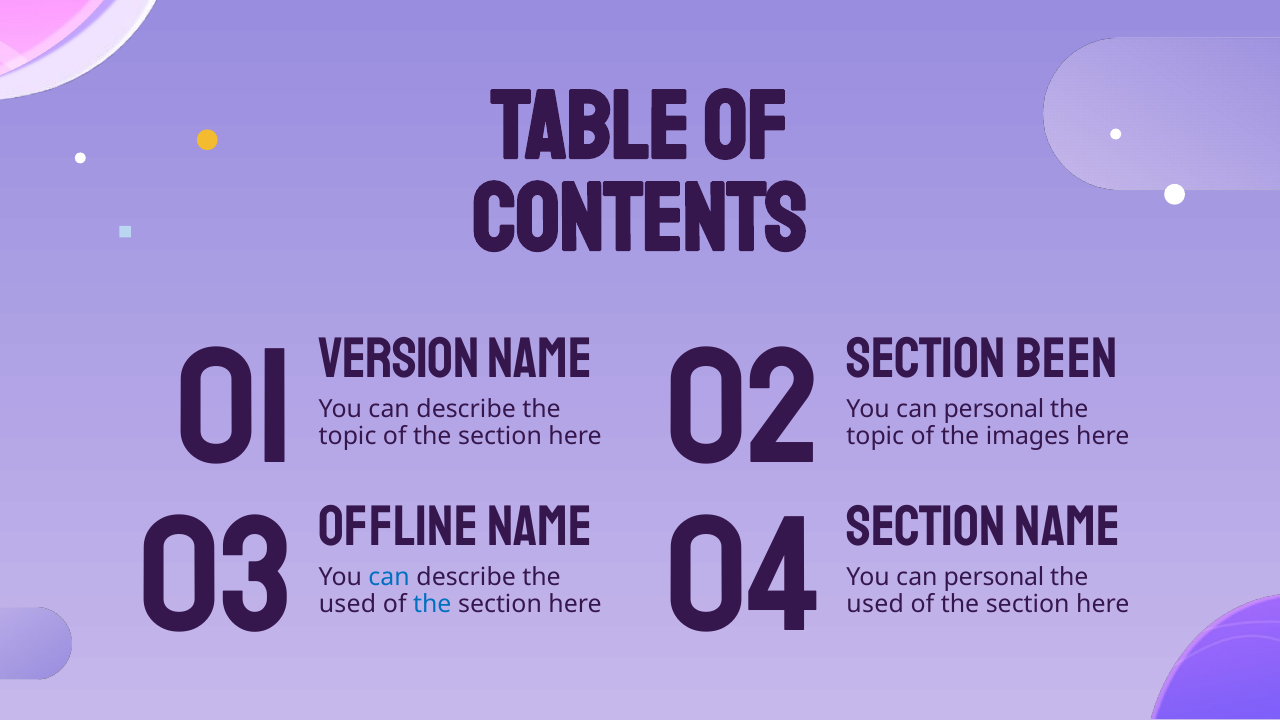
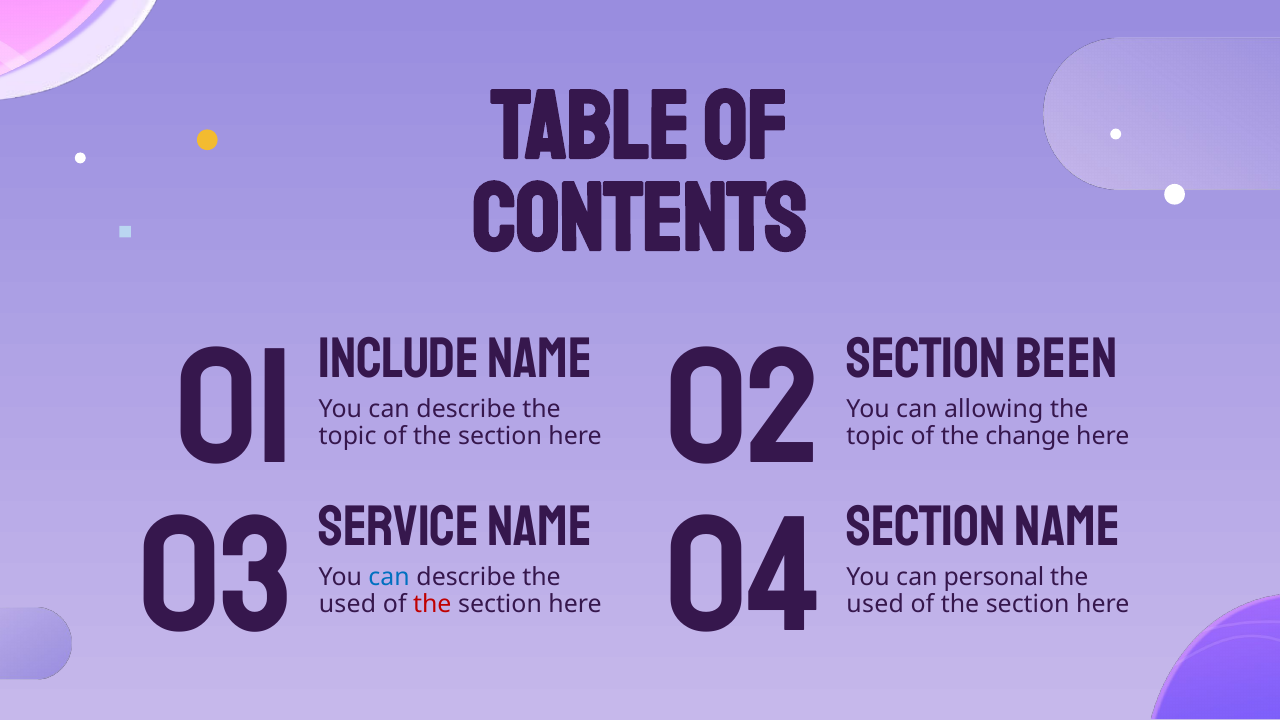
VERSION: VERSION -> INCLUDE
personal at (994, 409): personal -> allowing
images: images -> change
OFFLINE: OFFLINE -> SERVICE
the at (432, 605) colour: blue -> red
